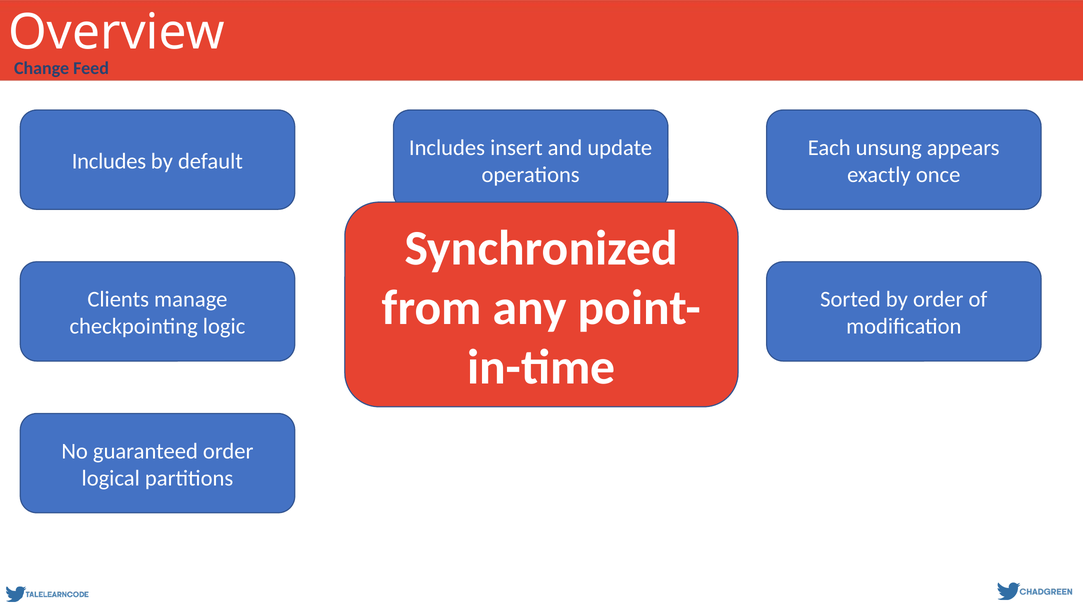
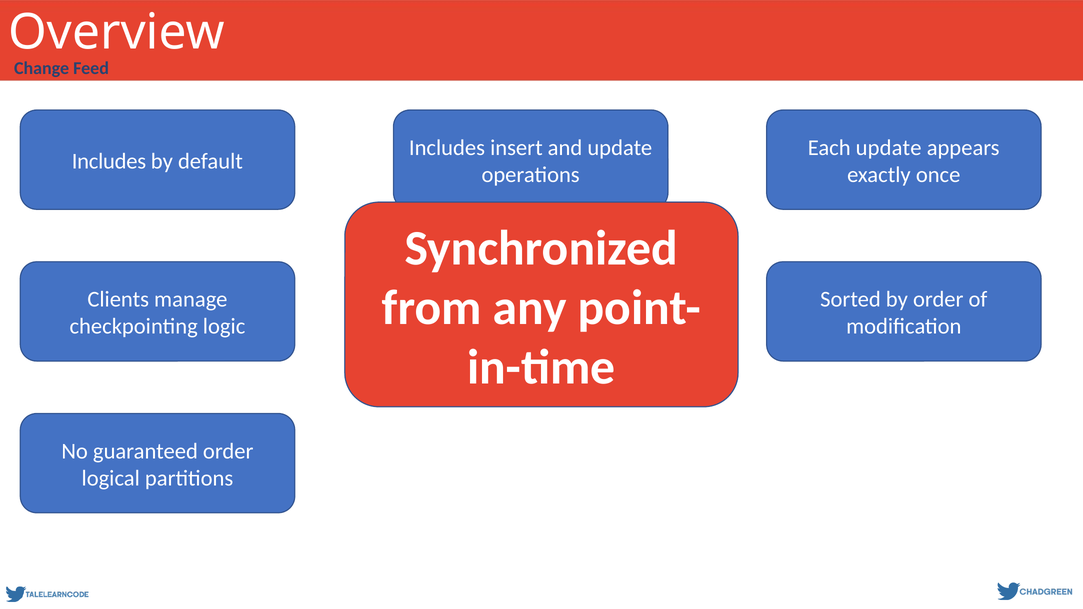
Each unsung: unsung -> update
